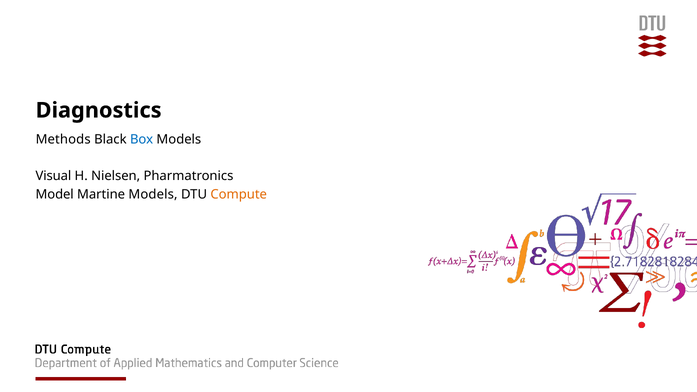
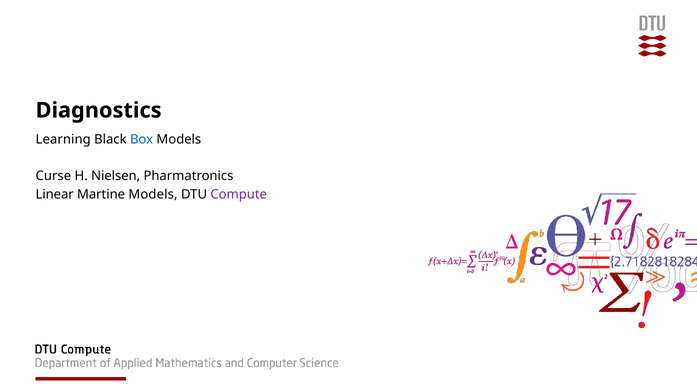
Methods: Methods -> Learning
Visual: Visual -> Curse
Model: Model -> Linear
Compute colour: orange -> purple
